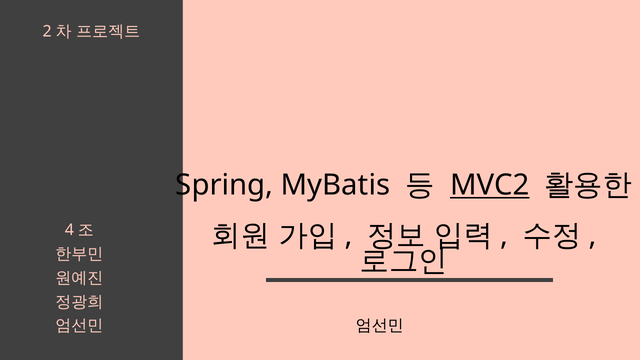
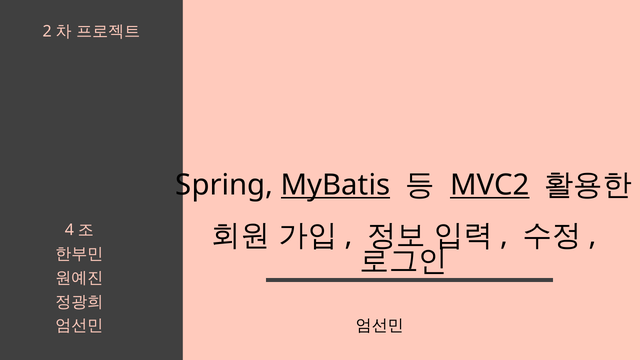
MyBatis underline: none -> present
